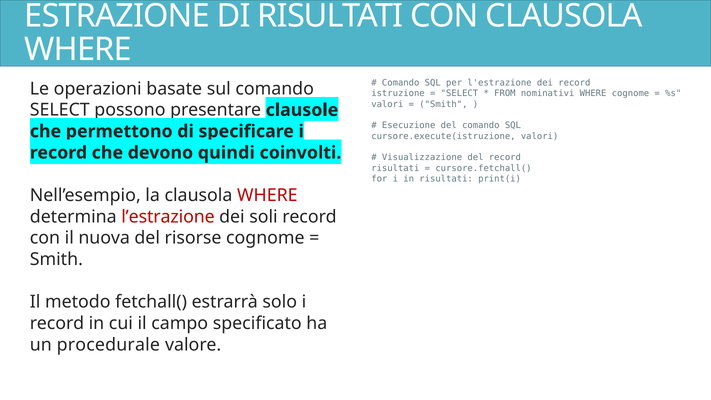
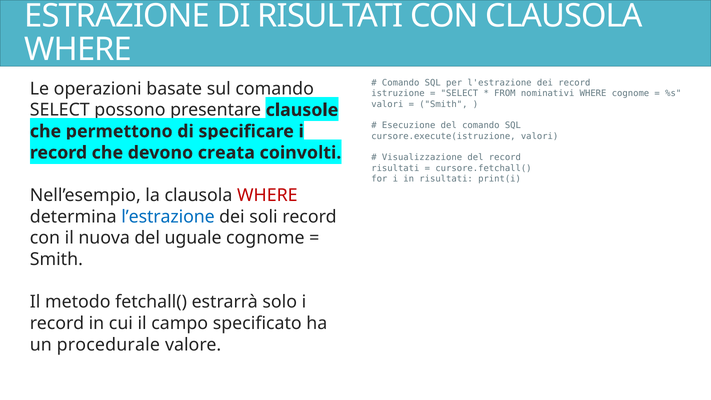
quindi: quindi -> creata
l’estrazione colour: red -> blue
risorse: risorse -> uguale
